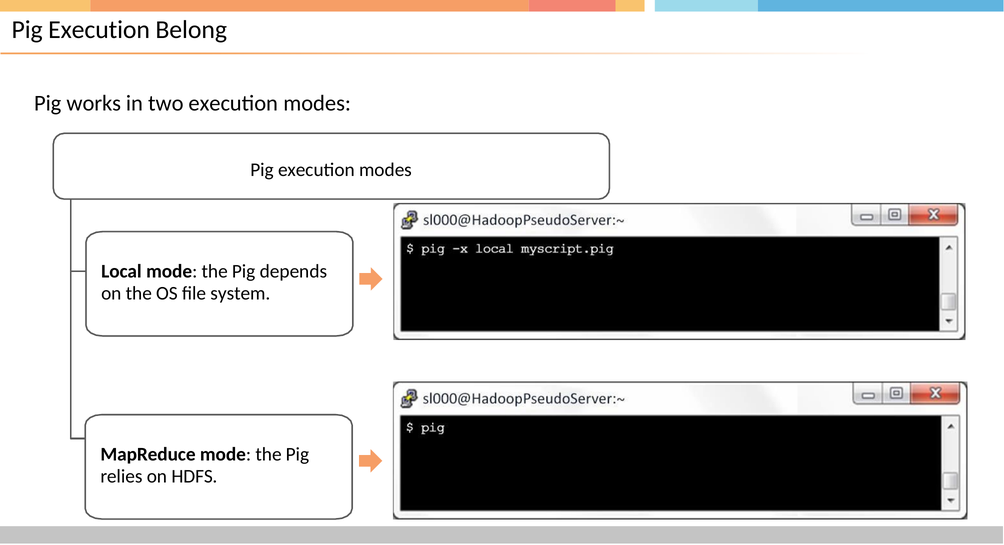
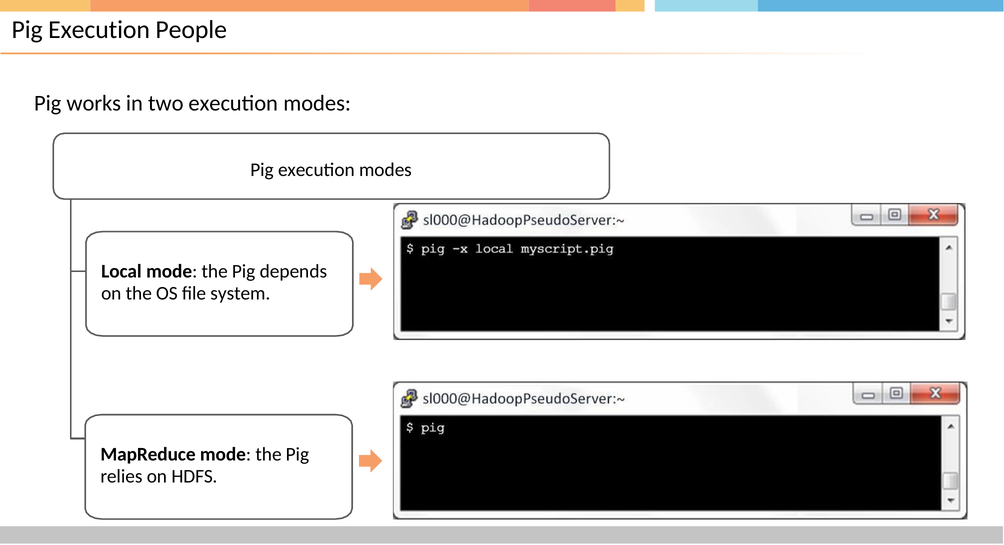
Belong: Belong -> People
